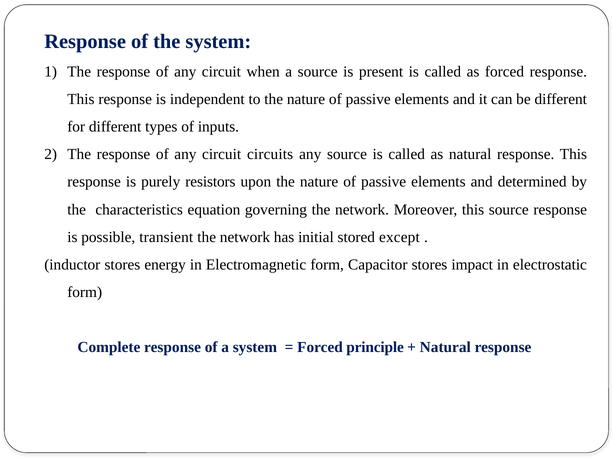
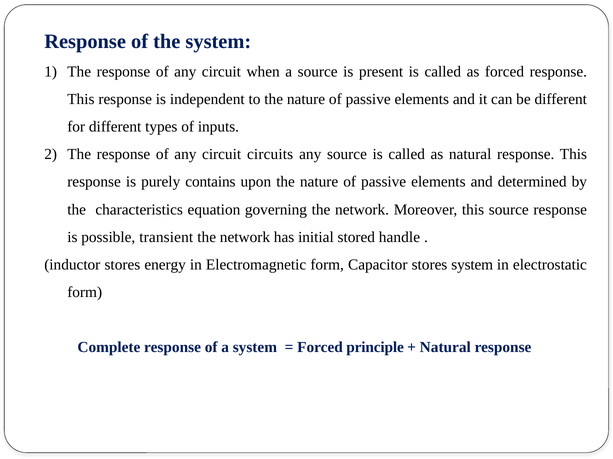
resistors: resistors -> contains
except: except -> handle
stores impact: impact -> system
